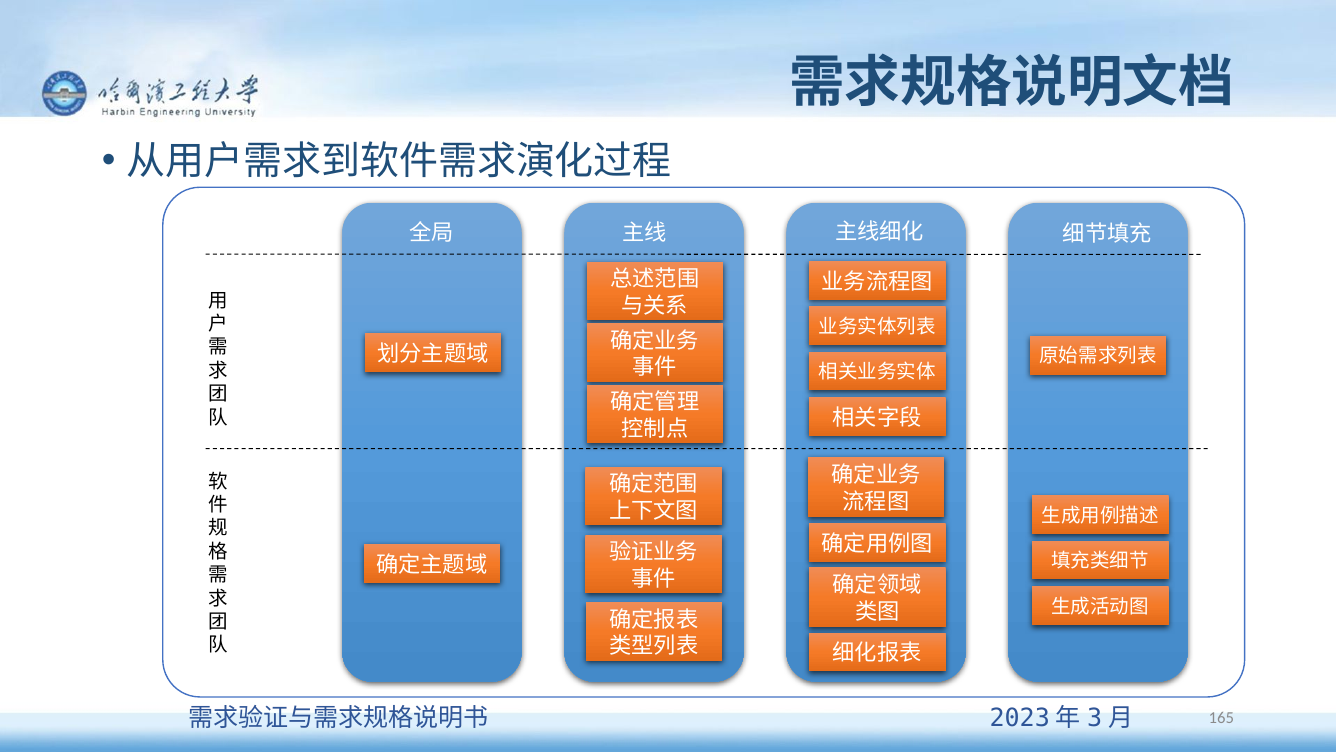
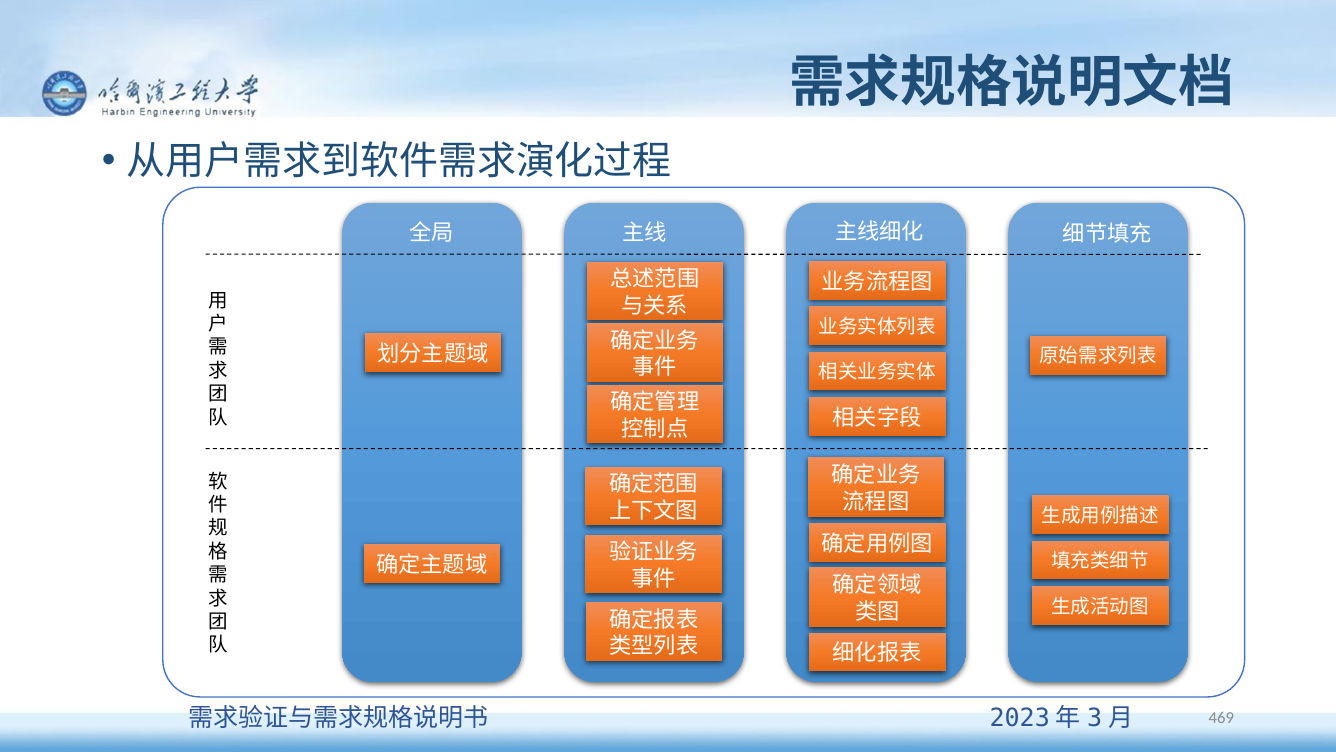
165: 165 -> 469
